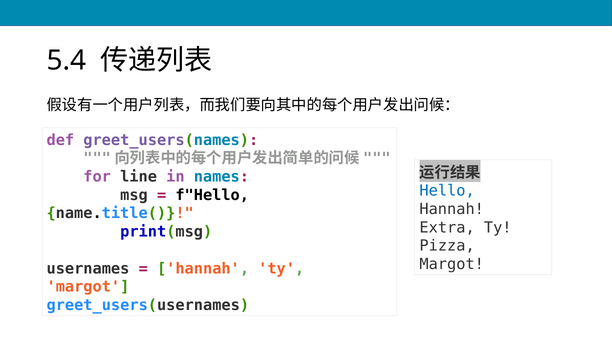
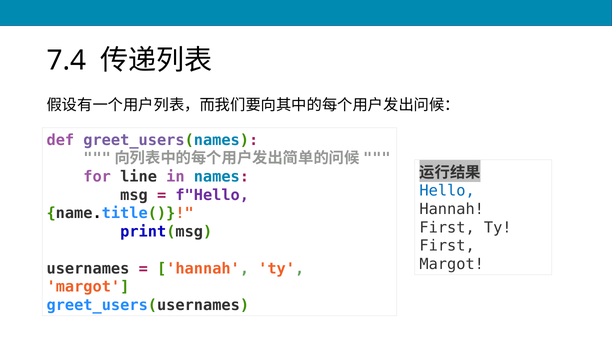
5.4: 5.4 -> 7.4
f"Hello colour: black -> purple
Extra at (447, 228): Extra -> First
Pizza at (447, 246): Pizza -> First
